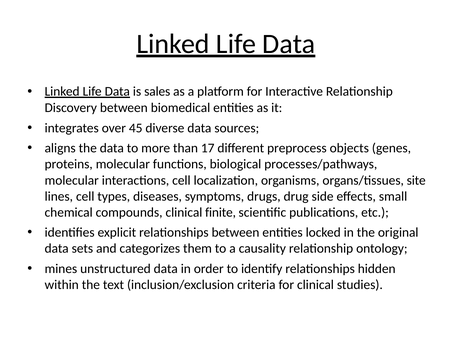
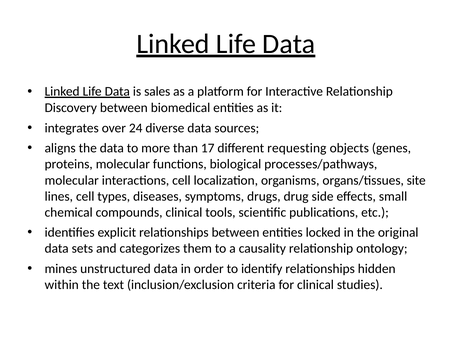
45: 45 -> 24
preprocess: preprocess -> requesting
finite: finite -> tools
